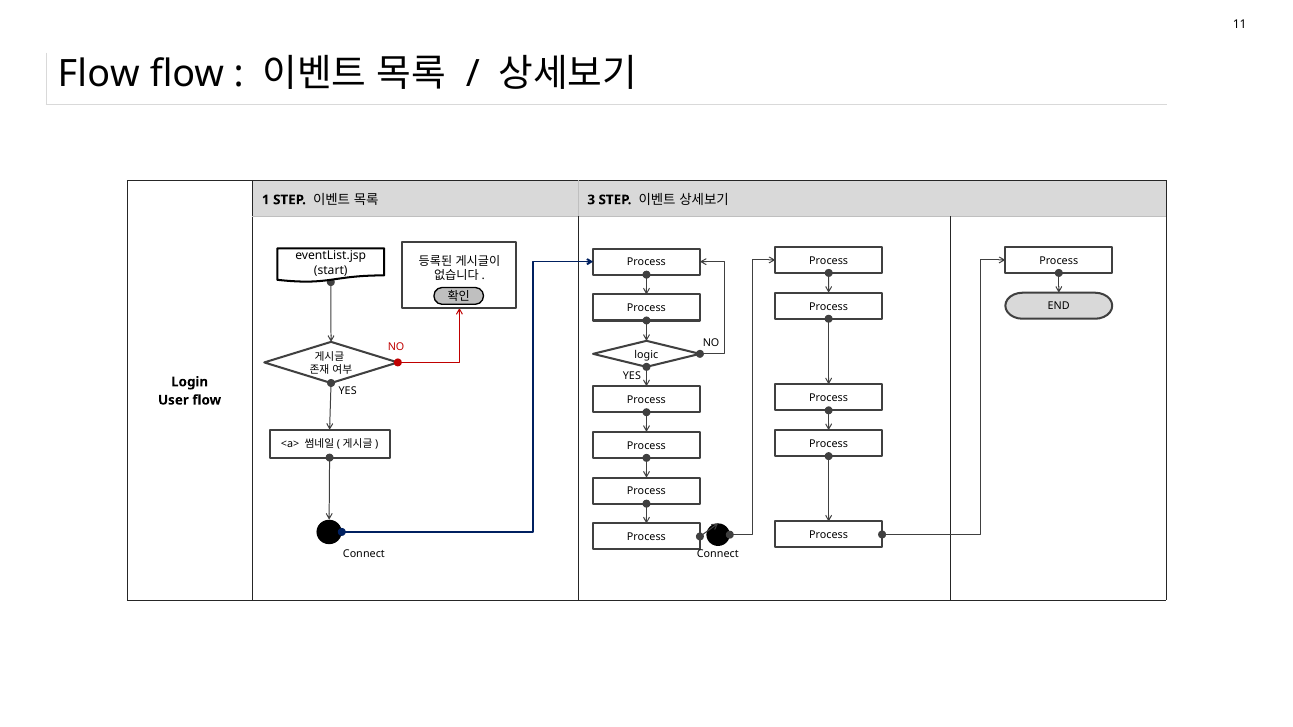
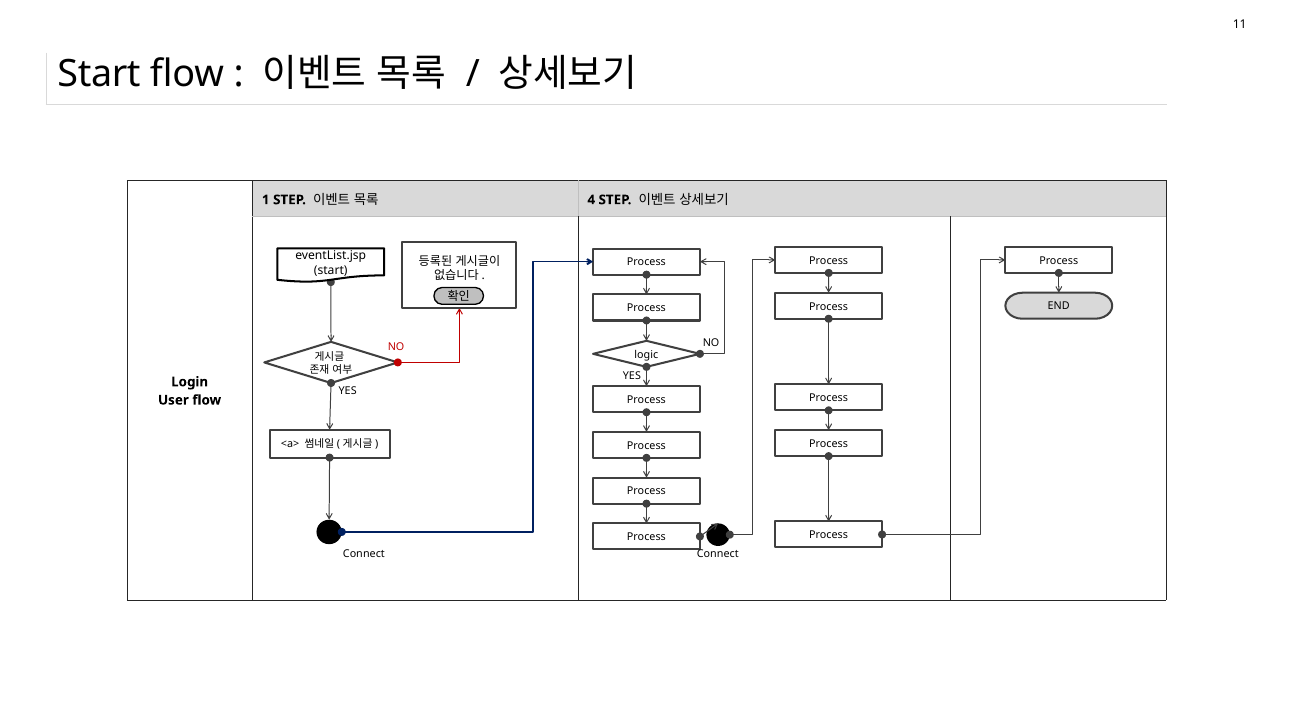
Flow at (99, 74): Flow -> Start
3: 3 -> 4
